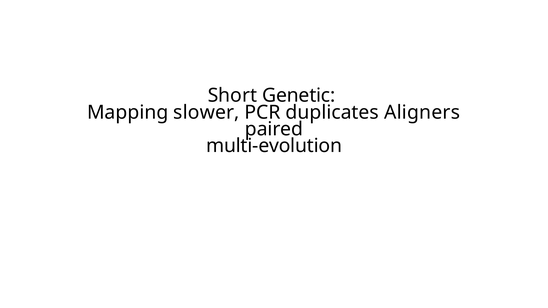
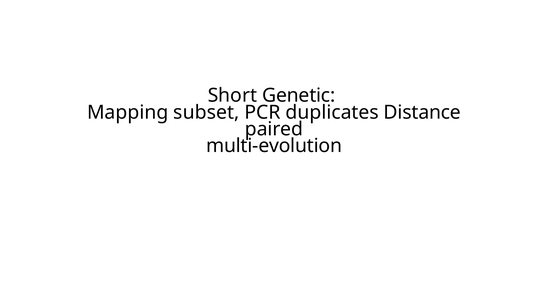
slower: slower -> subset
Aligners: Aligners -> Distance
